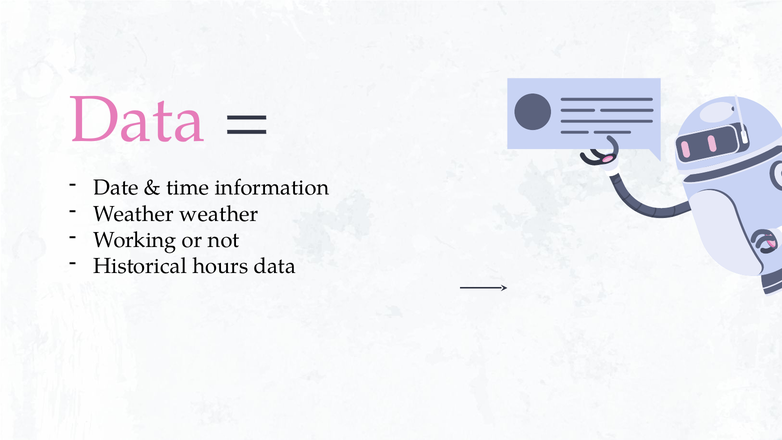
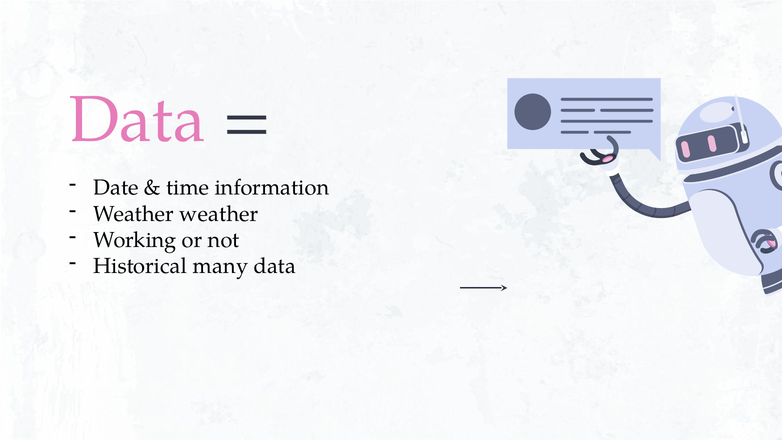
hours: hours -> many
